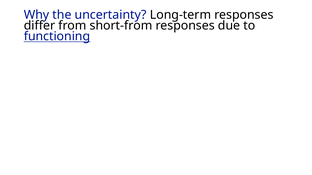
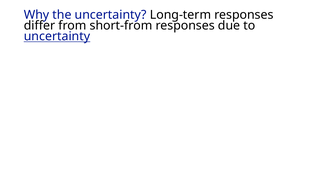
functioning at (57, 36): functioning -> uncertainty
